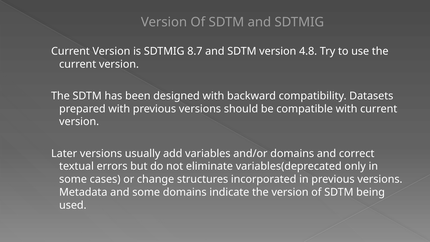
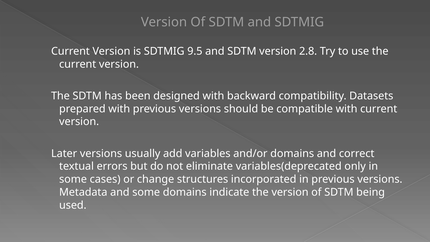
8.7: 8.7 -> 9.5
4.8: 4.8 -> 2.8
